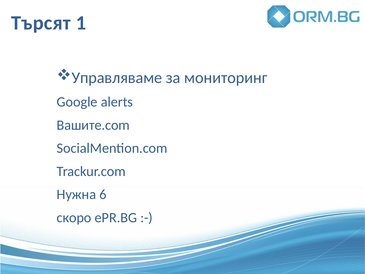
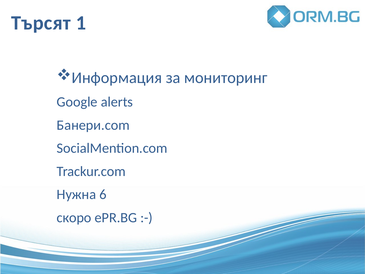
Управляваме: Управляваме -> Информация
Вашите.com: Вашите.com -> Банери.com
